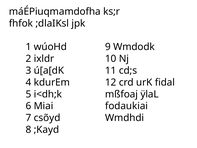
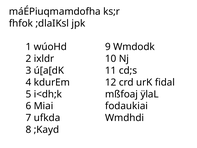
csõyd: csõyd -> ufkda
